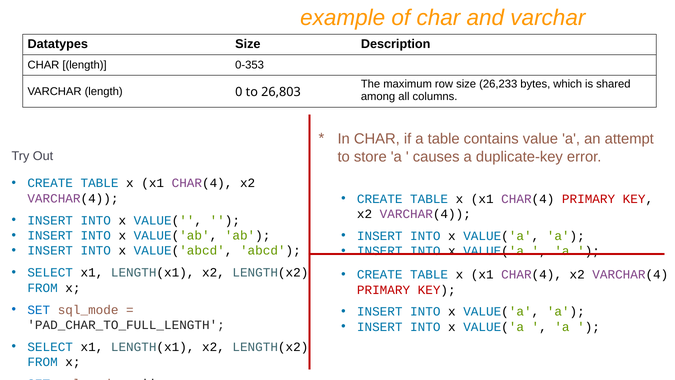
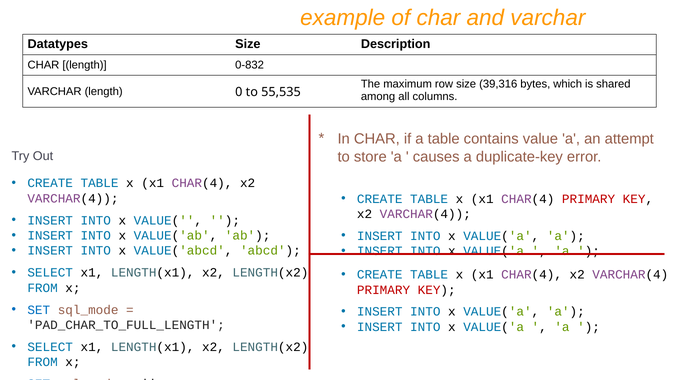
0-353: 0-353 -> 0-832
26,233: 26,233 -> 39,316
26,803: 26,803 -> 55,535
